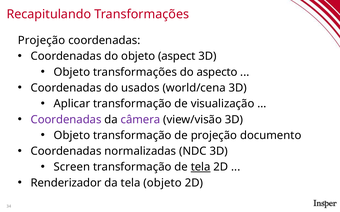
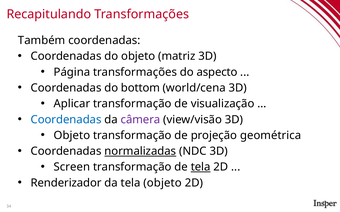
Projeção at (42, 40): Projeção -> Também
aspect: aspect -> matriz
Objeto at (72, 72): Objeto -> Página
usados: usados -> bottom
Coordenadas at (66, 120) colour: purple -> blue
documento: documento -> geométrica
normalizadas underline: none -> present
